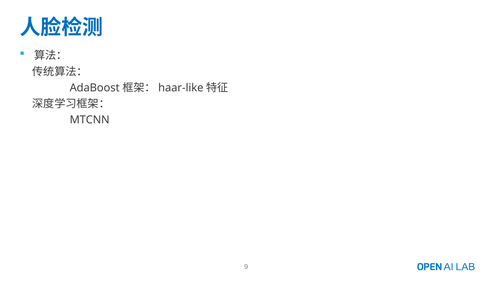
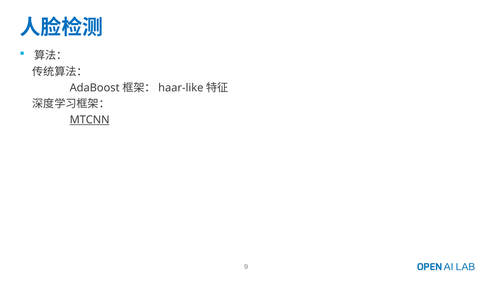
MTCNN underline: none -> present
